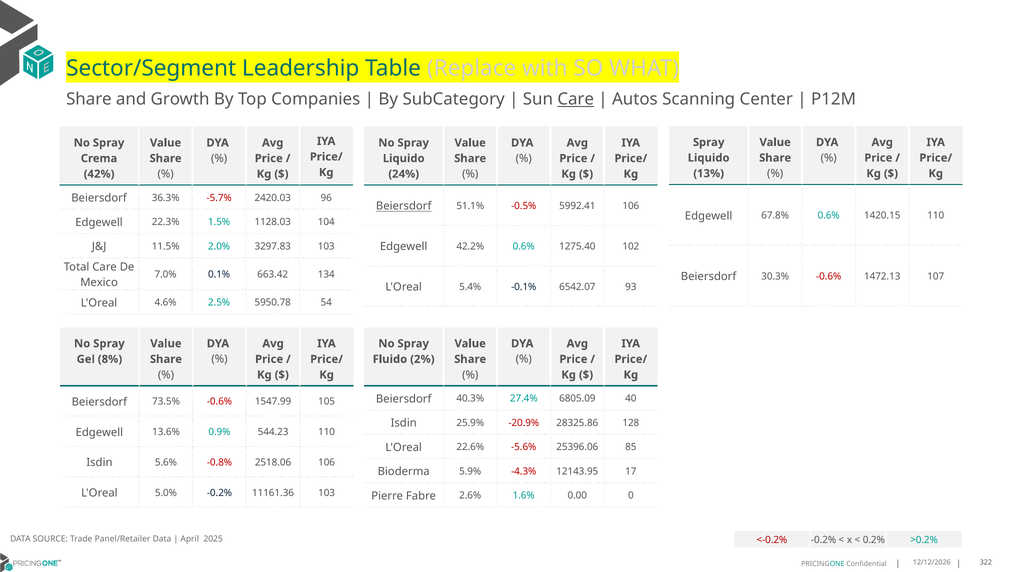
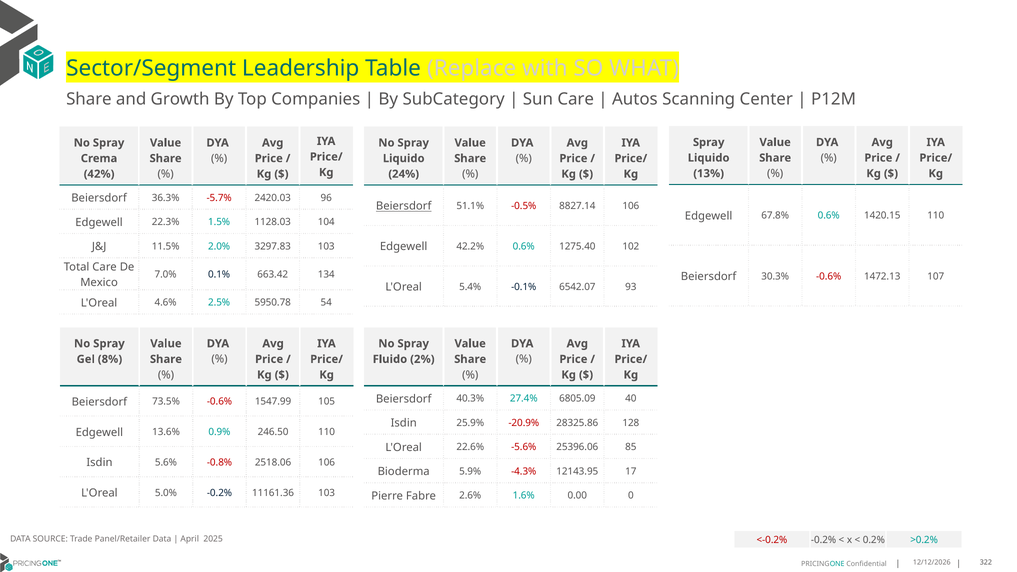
Care at (576, 99) underline: present -> none
5992.41: 5992.41 -> 8827.14
544.23: 544.23 -> 246.50
